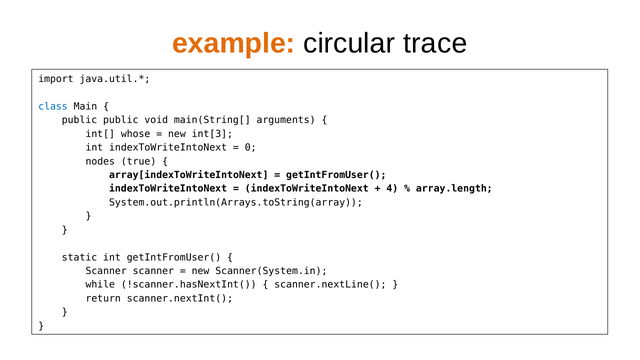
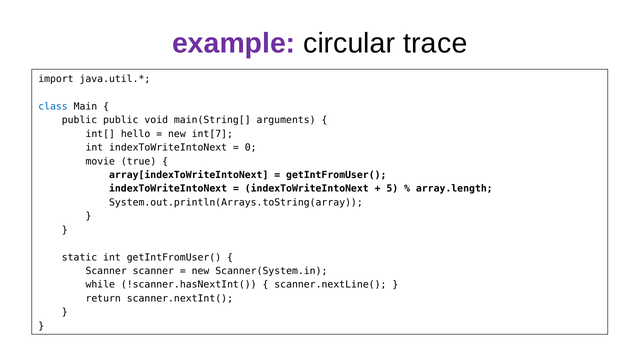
example colour: orange -> purple
whose: whose -> hello
int[3: int[3 -> int[7
nodes: nodes -> movie
4: 4 -> 5
